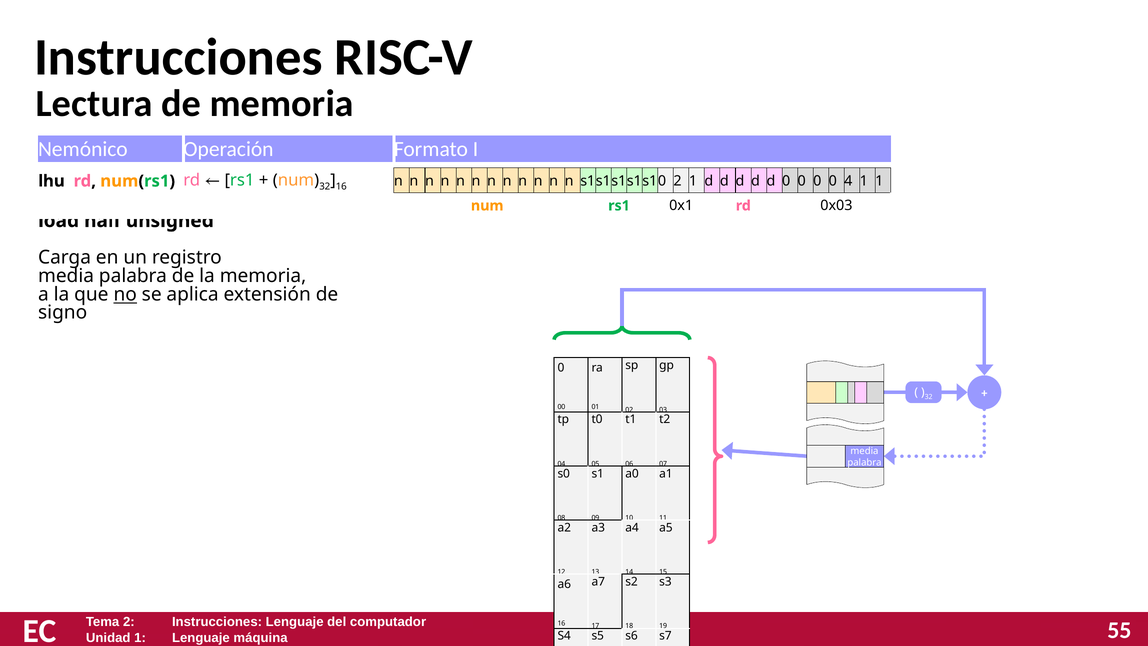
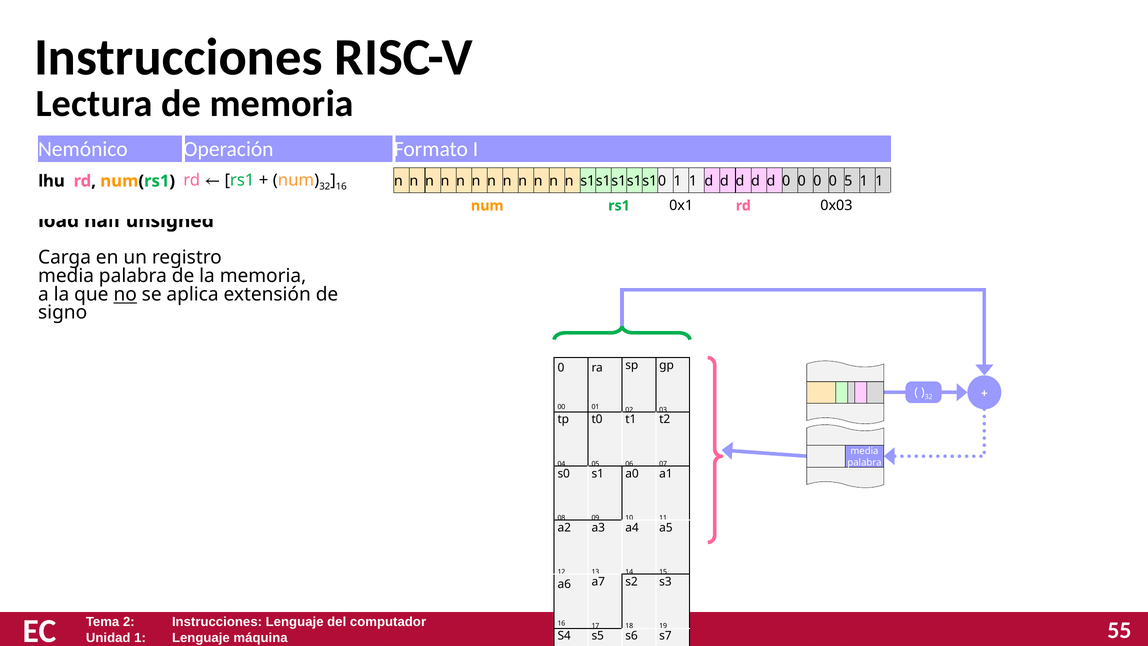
2 at (678, 181): 2 -> 1
4: 4 -> 5
